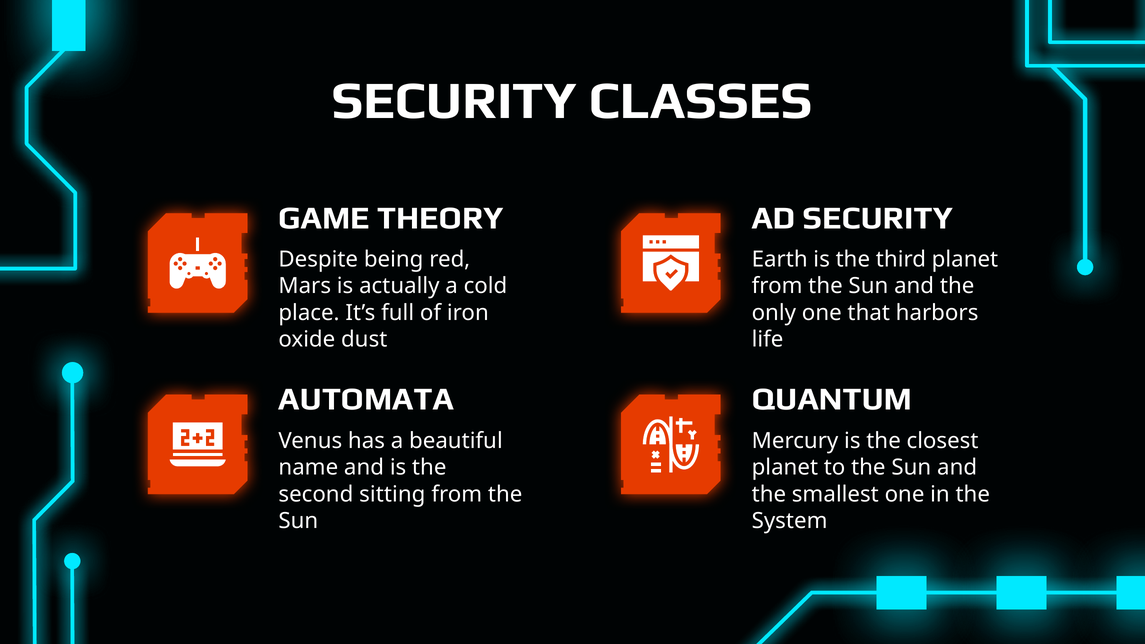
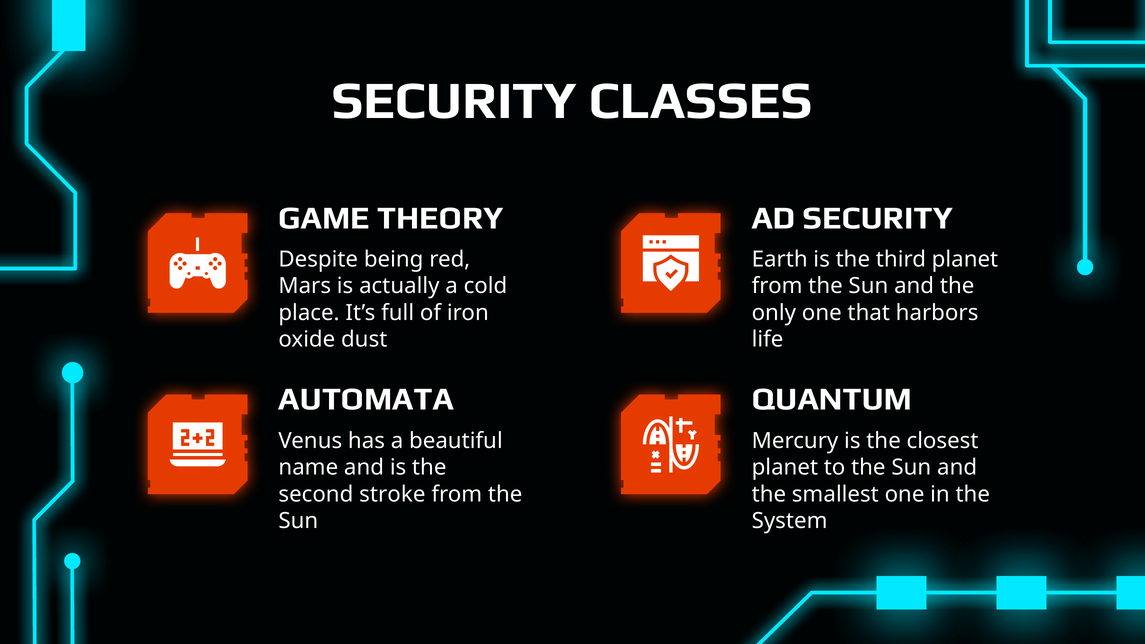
sitting: sitting -> stroke
